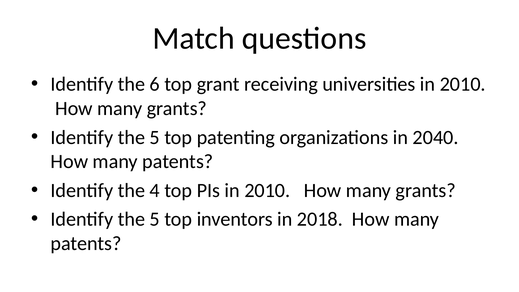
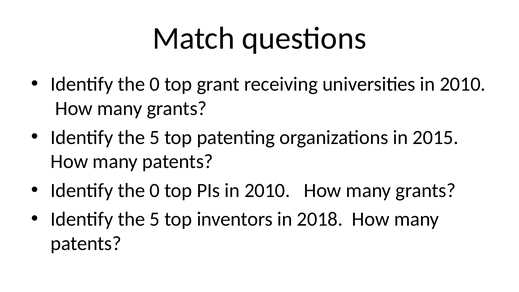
6 at (155, 84): 6 -> 0
2040: 2040 -> 2015
4 at (155, 190): 4 -> 0
